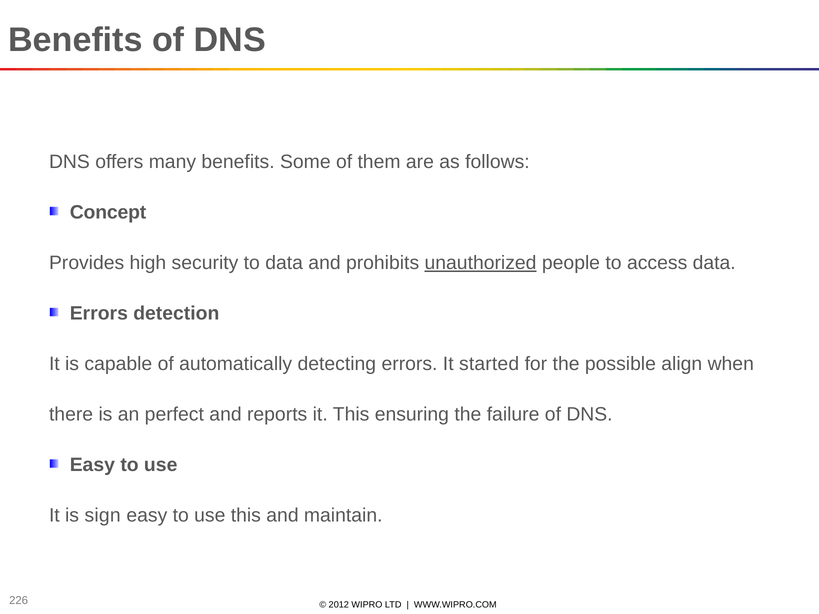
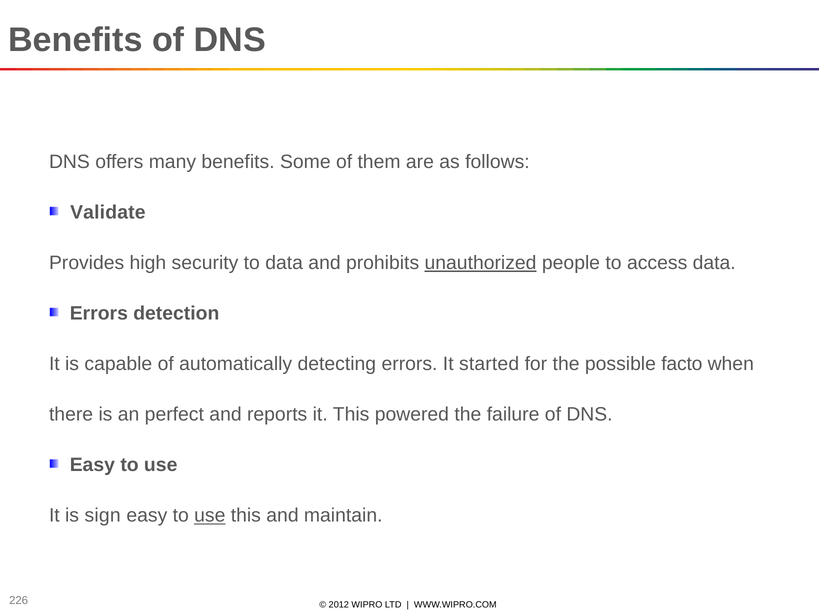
Concept: Concept -> Validate
align: align -> facto
ensuring: ensuring -> powered
use at (210, 516) underline: none -> present
